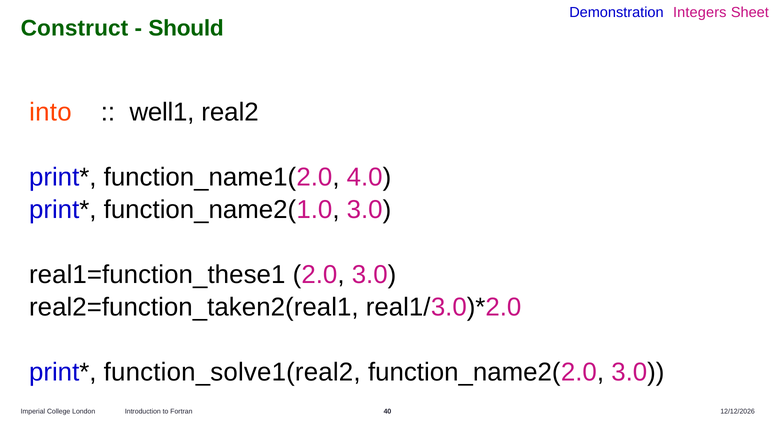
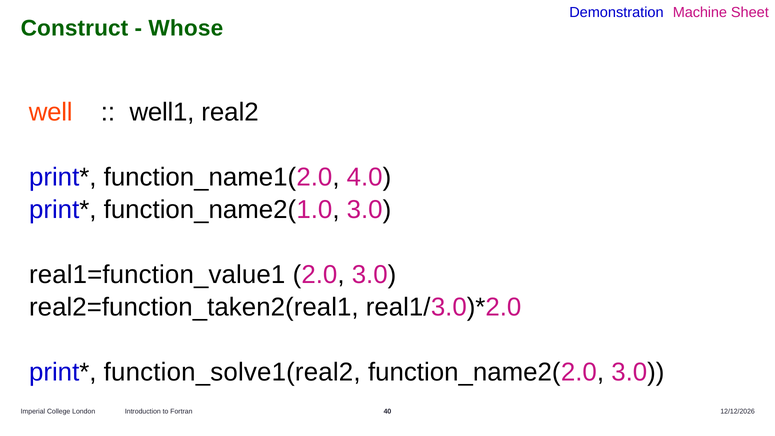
Integers: Integers -> Machine
Should: Should -> Whose
into: into -> well
real1=function_these1: real1=function_these1 -> real1=function_value1
